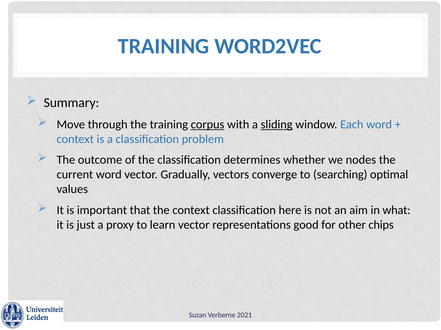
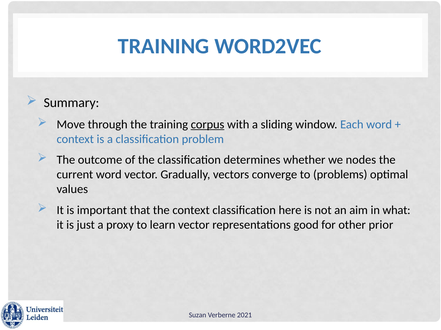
sliding underline: present -> none
searching: searching -> problems
chips: chips -> prior
